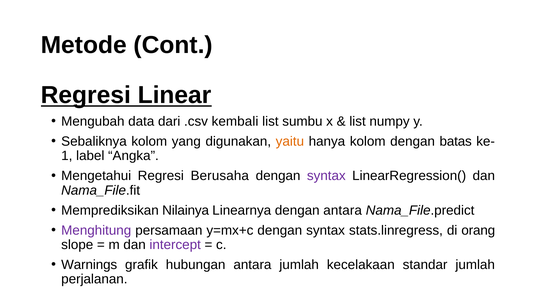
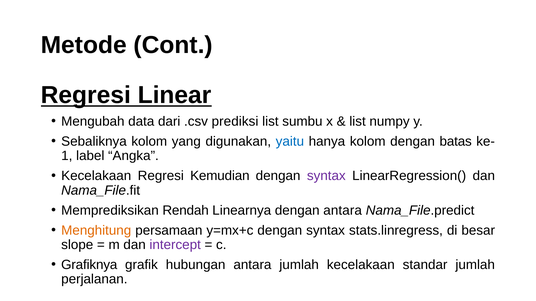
kembali: kembali -> prediksi
yaitu colour: orange -> blue
Mengetahui at (96, 176): Mengetahui -> Kecelakaan
Berusaha: Berusaha -> Kemudian
Nilainya: Nilainya -> Rendah
Menghitung colour: purple -> orange
orang: orang -> besar
Warnings: Warnings -> Grafiknya
